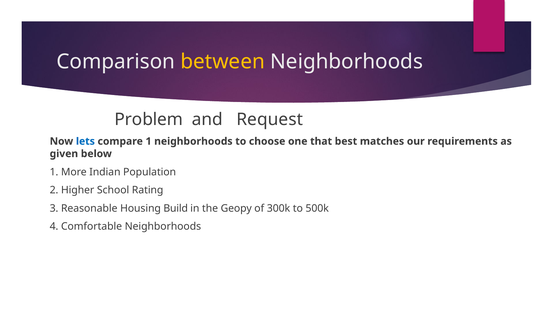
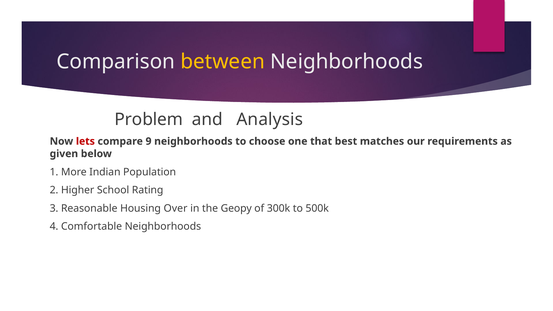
Request: Request -> Analysis
lets colour: blue -> red
compare 1: 1 -> 9
Build: Build -> Over
